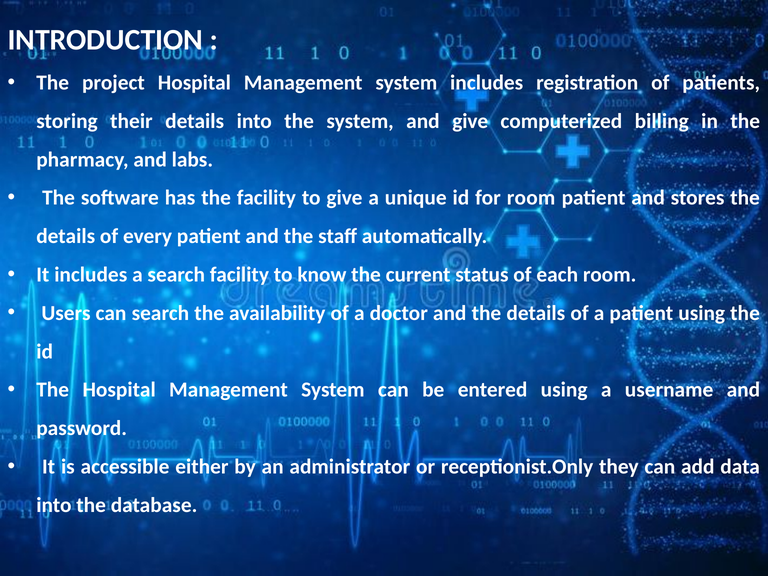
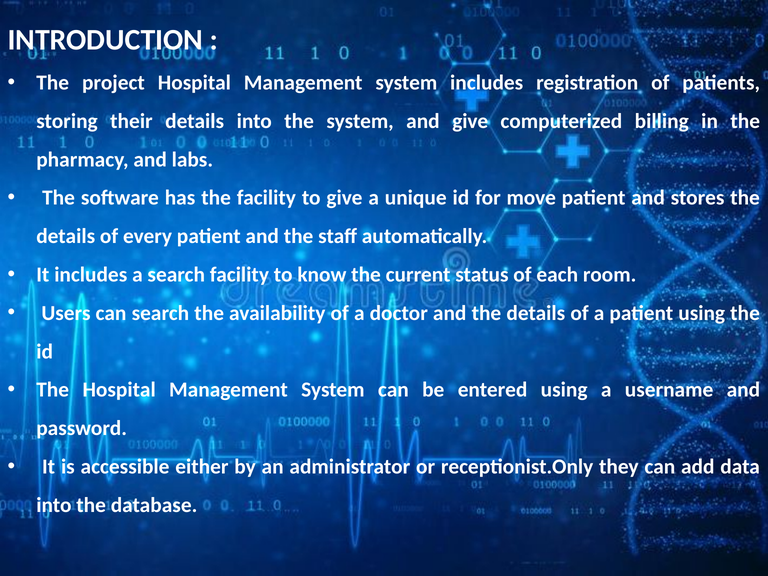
for room: room -> move
